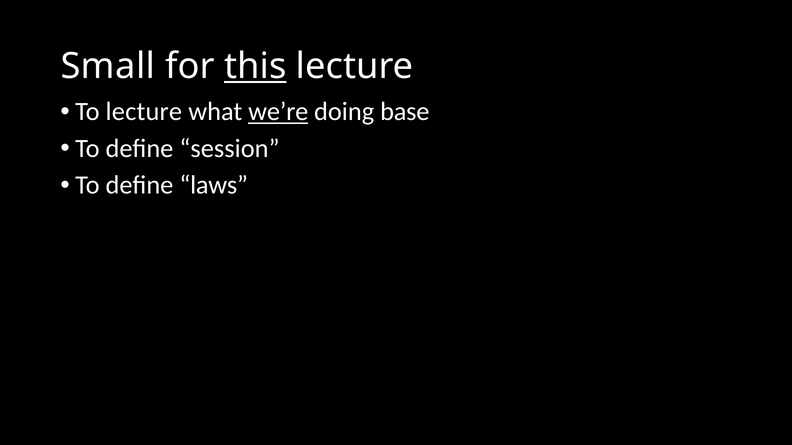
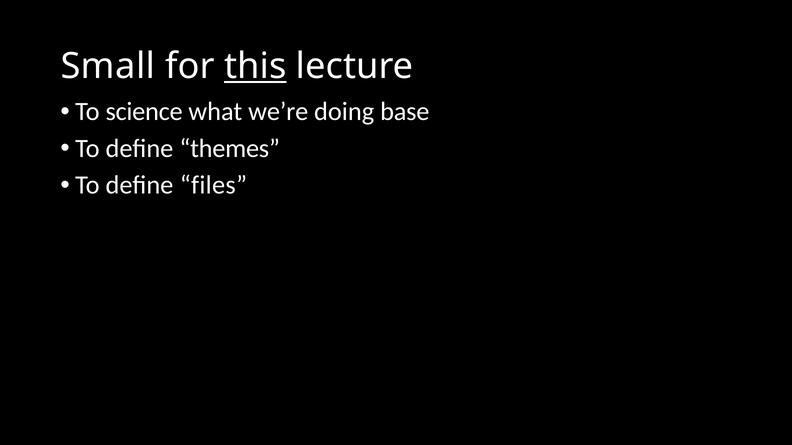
To lecture: lecture -> science
we’re underline: present -> none
session: session -> themes
laws: laws -> files
